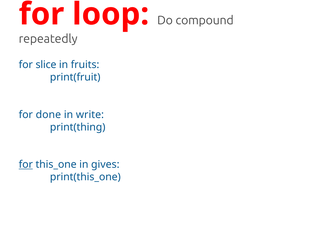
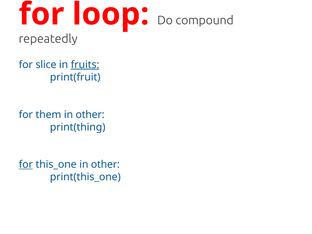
fruits underline: none -> present
done: done -> them
write at (90, 115): write -> other
this_one in gives: gives -> other
